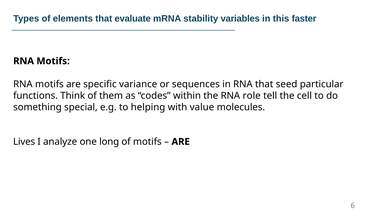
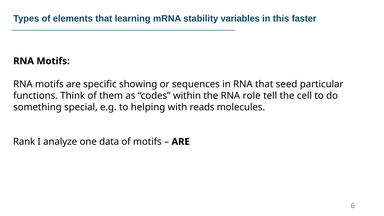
evaluate: evaluate -> learning
variance: variance -> showing
value: value -> reads
Lives: Lives -> Rank
long: long -> data
